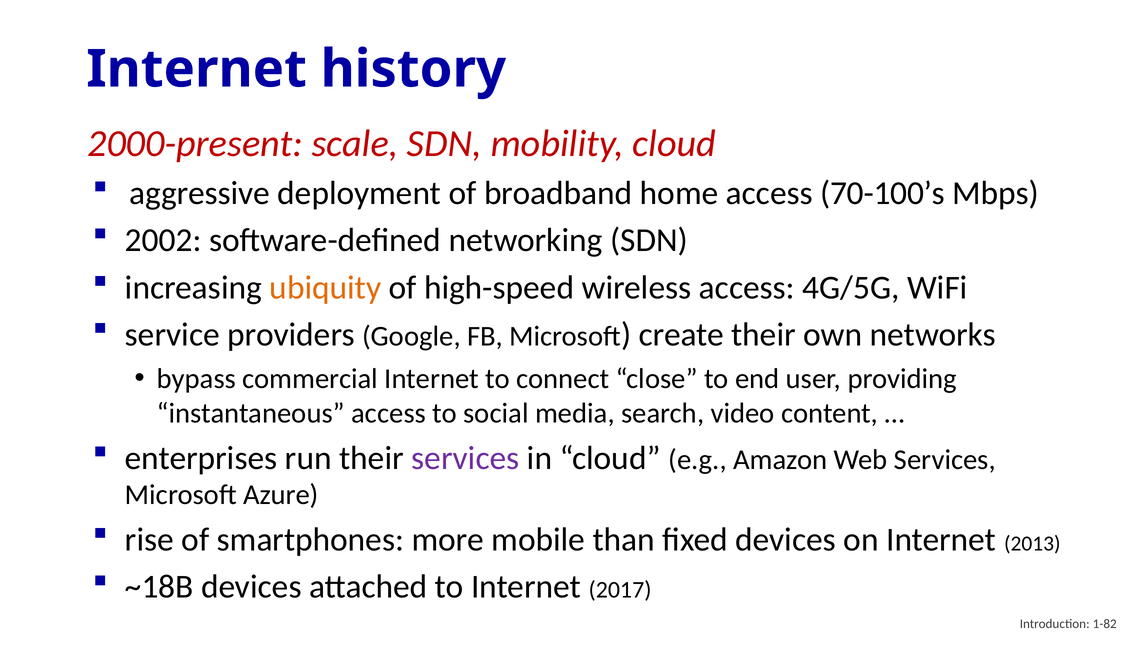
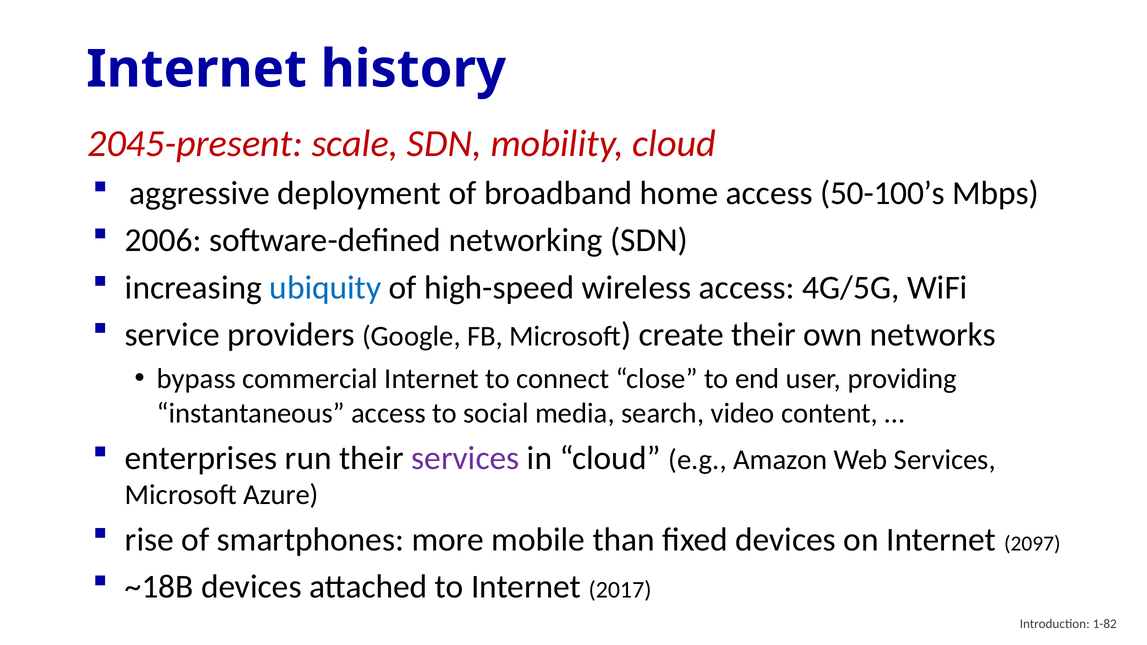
2000-present: 2000-present -> 2045-present
70-100’s: 70-100’s -> 50-100’s
2002: 2002 -> 2006
ubiquity colour: orange -> blue
2013: 2013 -> 2097
